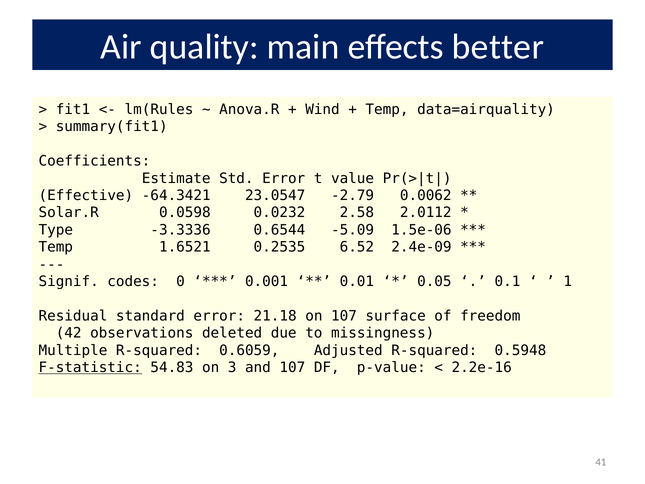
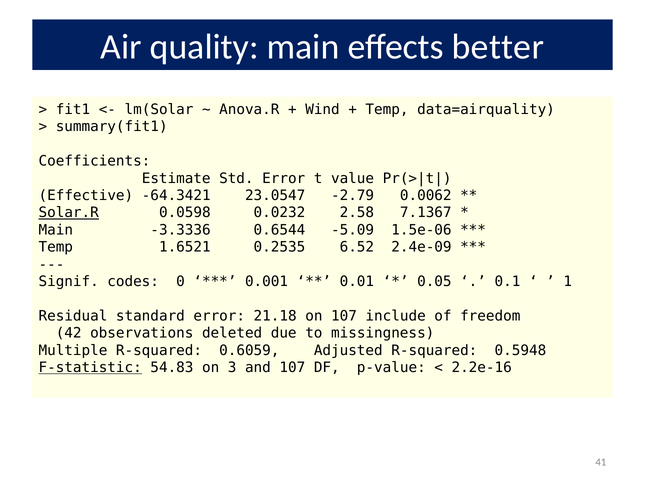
lm(Rules: lm(Rules -> lm(Solar
Solar.R underline: none -> present
2.0112: 2.0112 -> 7.1367
Type at (56, 230): Type -> Main
surface: surface -> include
